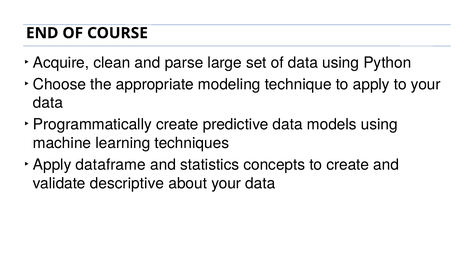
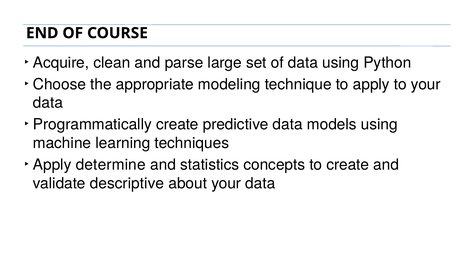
dataframe: dataframe -> determine
